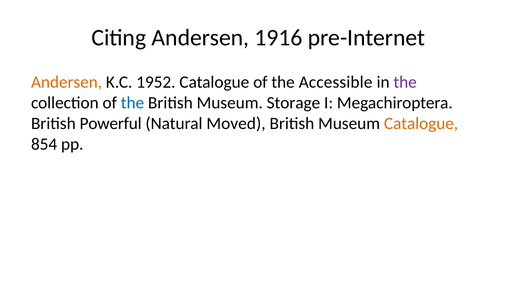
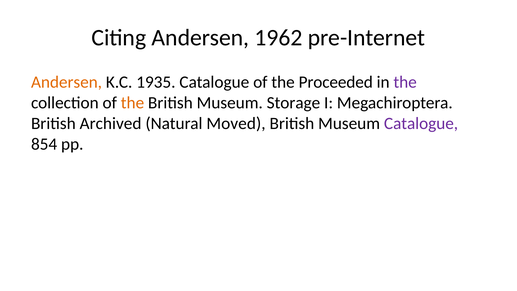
1916: 1916 -> 1962
1952: 1952 -> 1935
Accessible: Accessible -> Proceeded
the at (132, 103) colour: blue -> orange
Powerful: Powerful -> Archived
Catalogue at (421, 123) colour: orange -> purple
